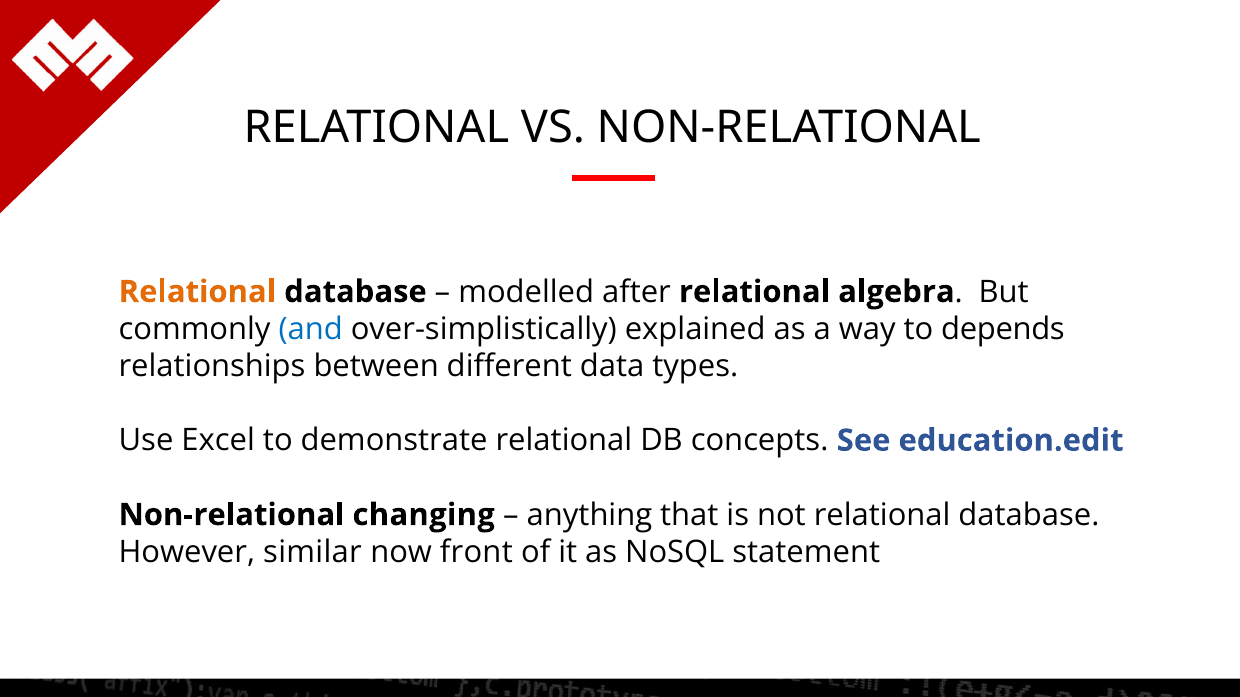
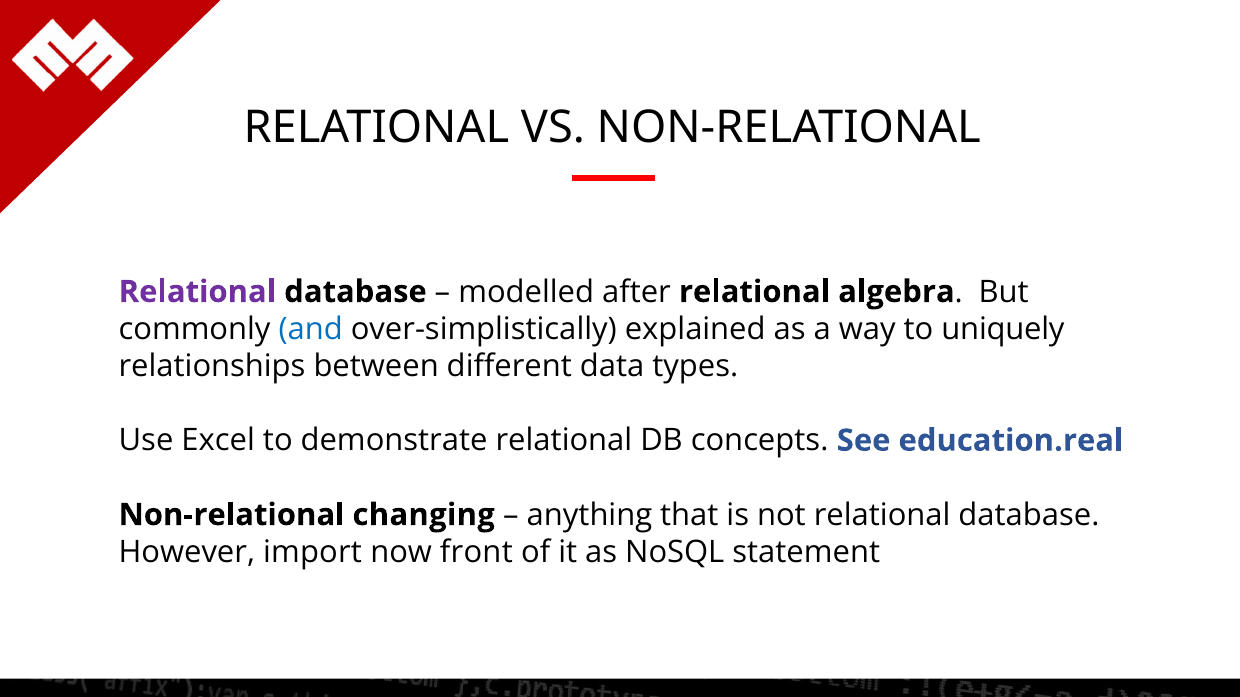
Relational at (197, 292) colour: orange -> purple
depends: depends -> uniquely
education.edit: education.edit -> education.real
similar: similar -> import
